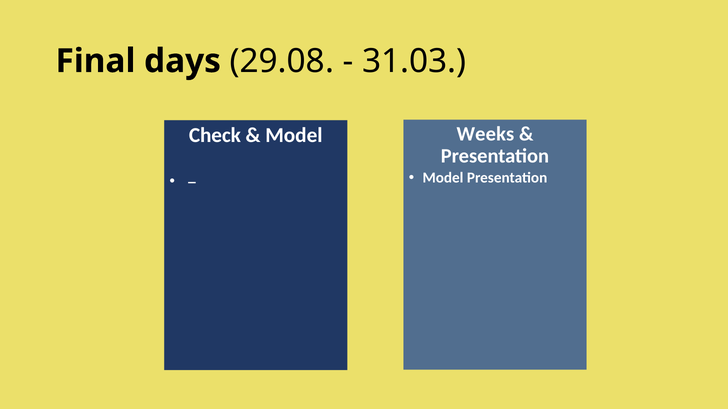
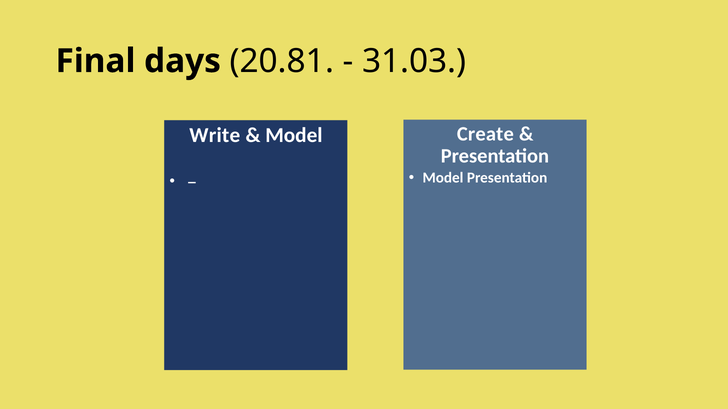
29.08: 29.08 -> 20.81
Weeks: Weeks -> Create
Check: Check -> Write
